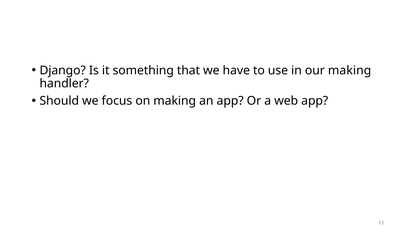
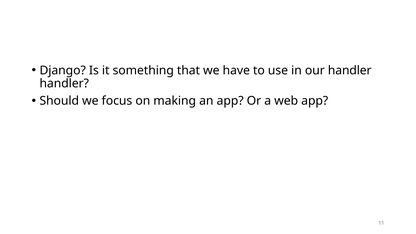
our making: making -> handler
